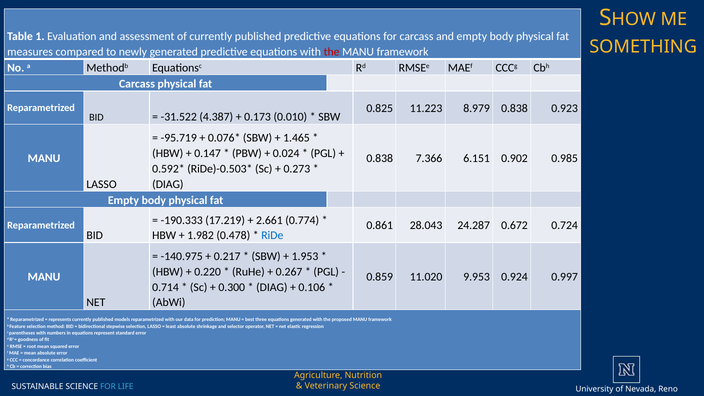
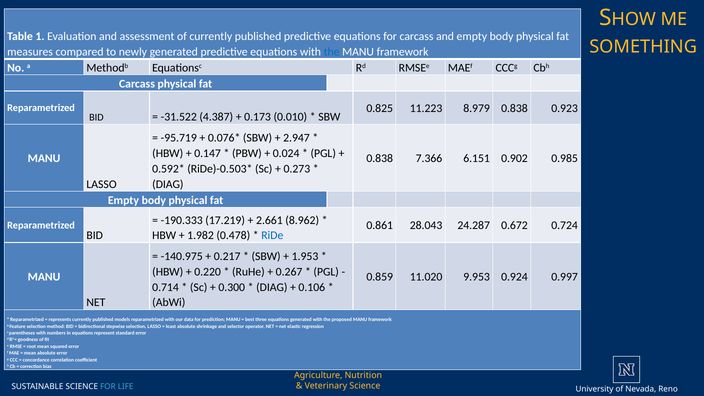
the at (332, 52) colour: red -> blue
1.465: 1.465 -> 2.947
0.774: 0.774 -> 8.962
